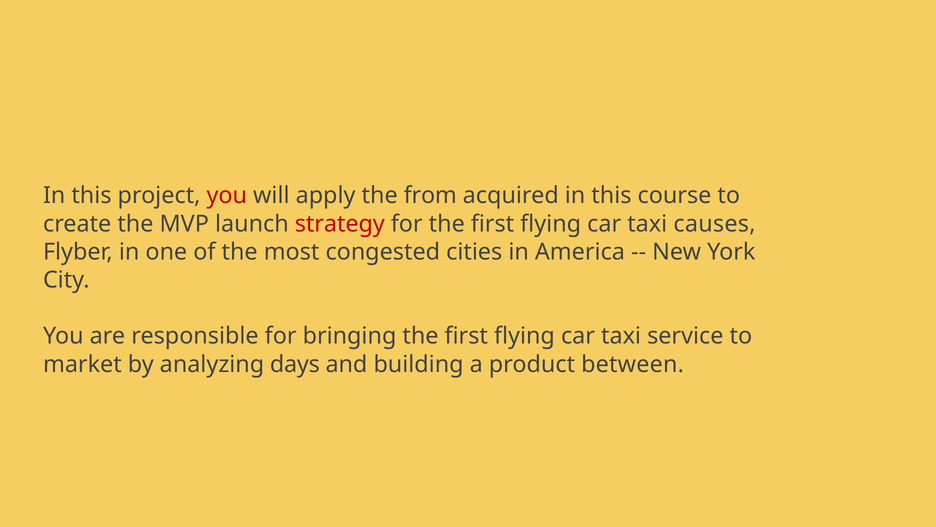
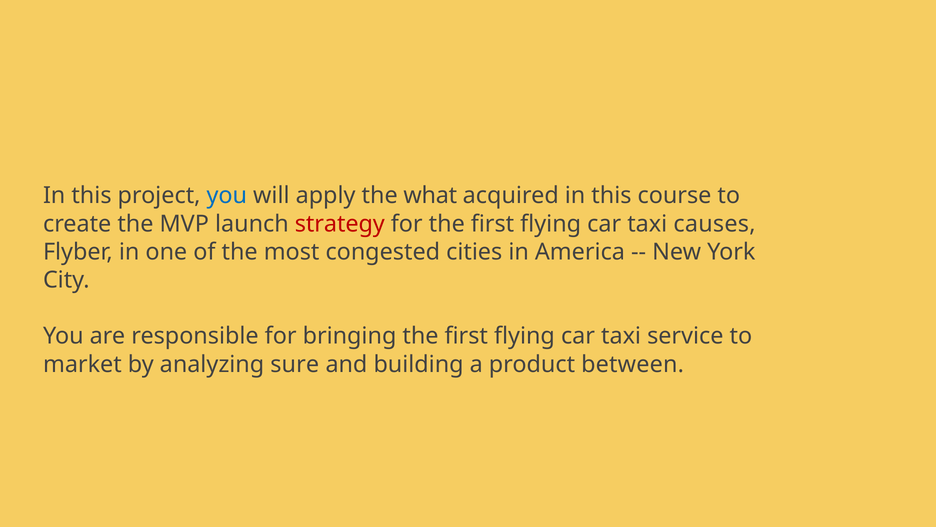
you at (227, 196) colour: red -> blue
from: from -> what
days: days -> sure
